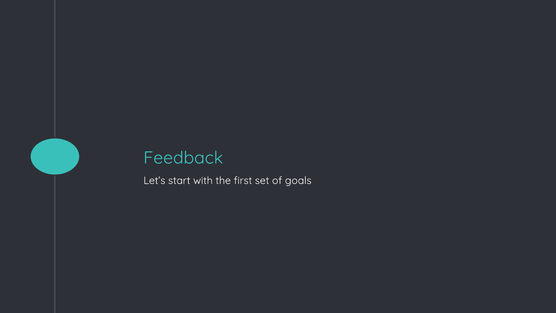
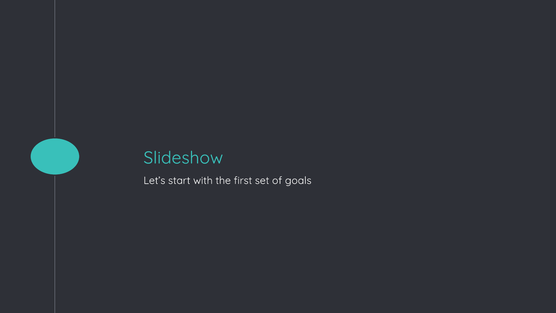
Feedback: Feedback -> Slideshow
